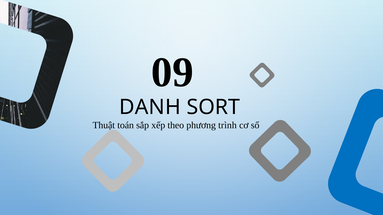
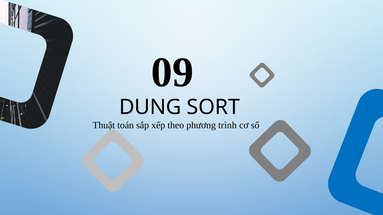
DANH: DANH -> DUNG
